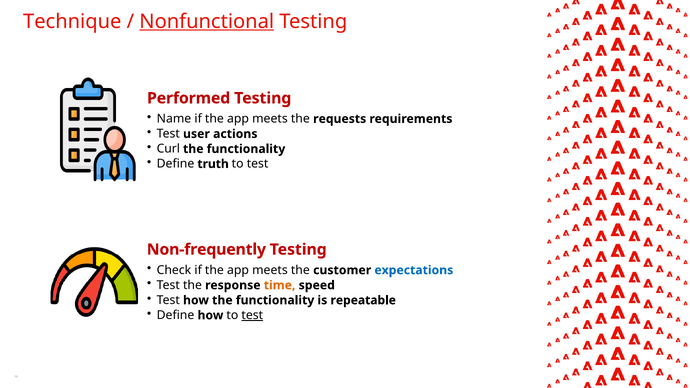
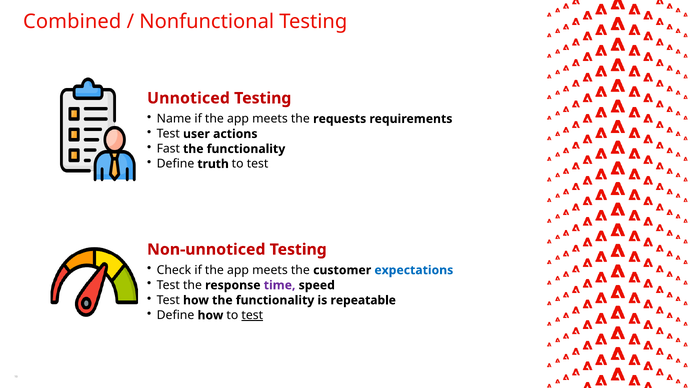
Technique: Technique -> Combined
Nonfunctional underline: present -> none
Performed: Performed -> Unnoticed
Curl: Curl -> Fast
Non-frequently: Non-frequently -> Non-unnoticed
time colour: orange -> purple
